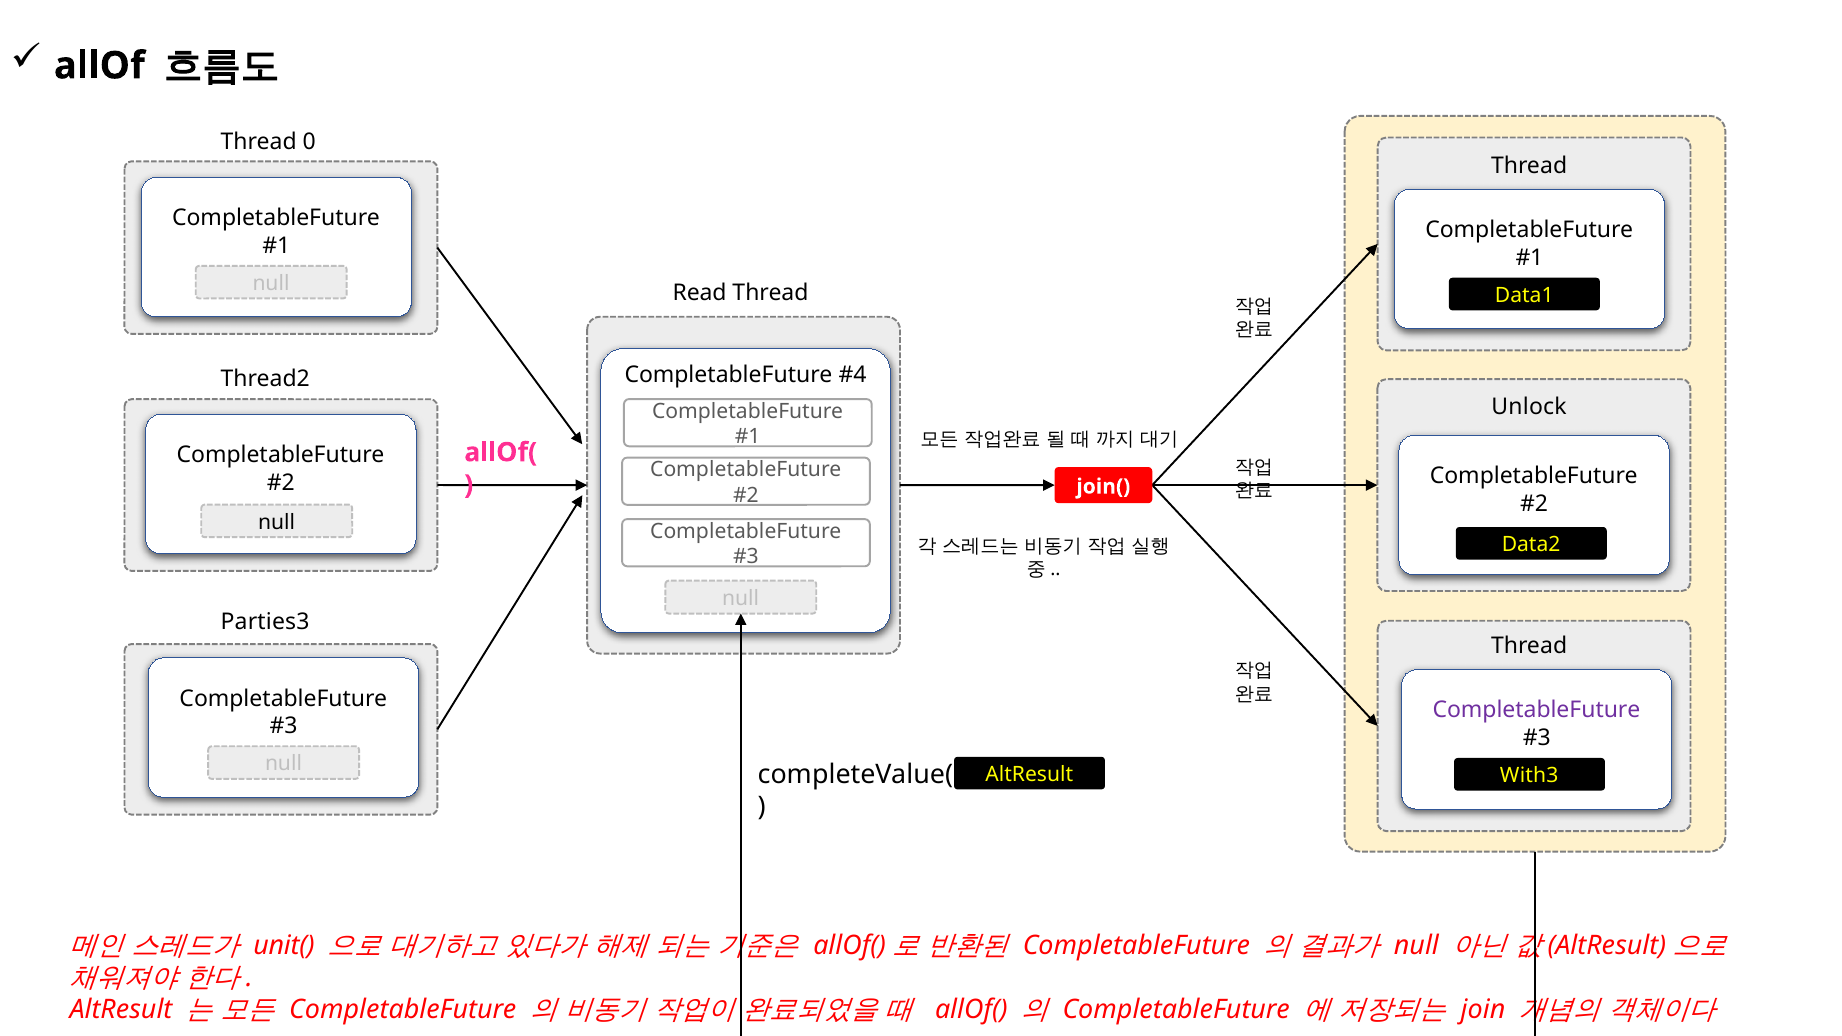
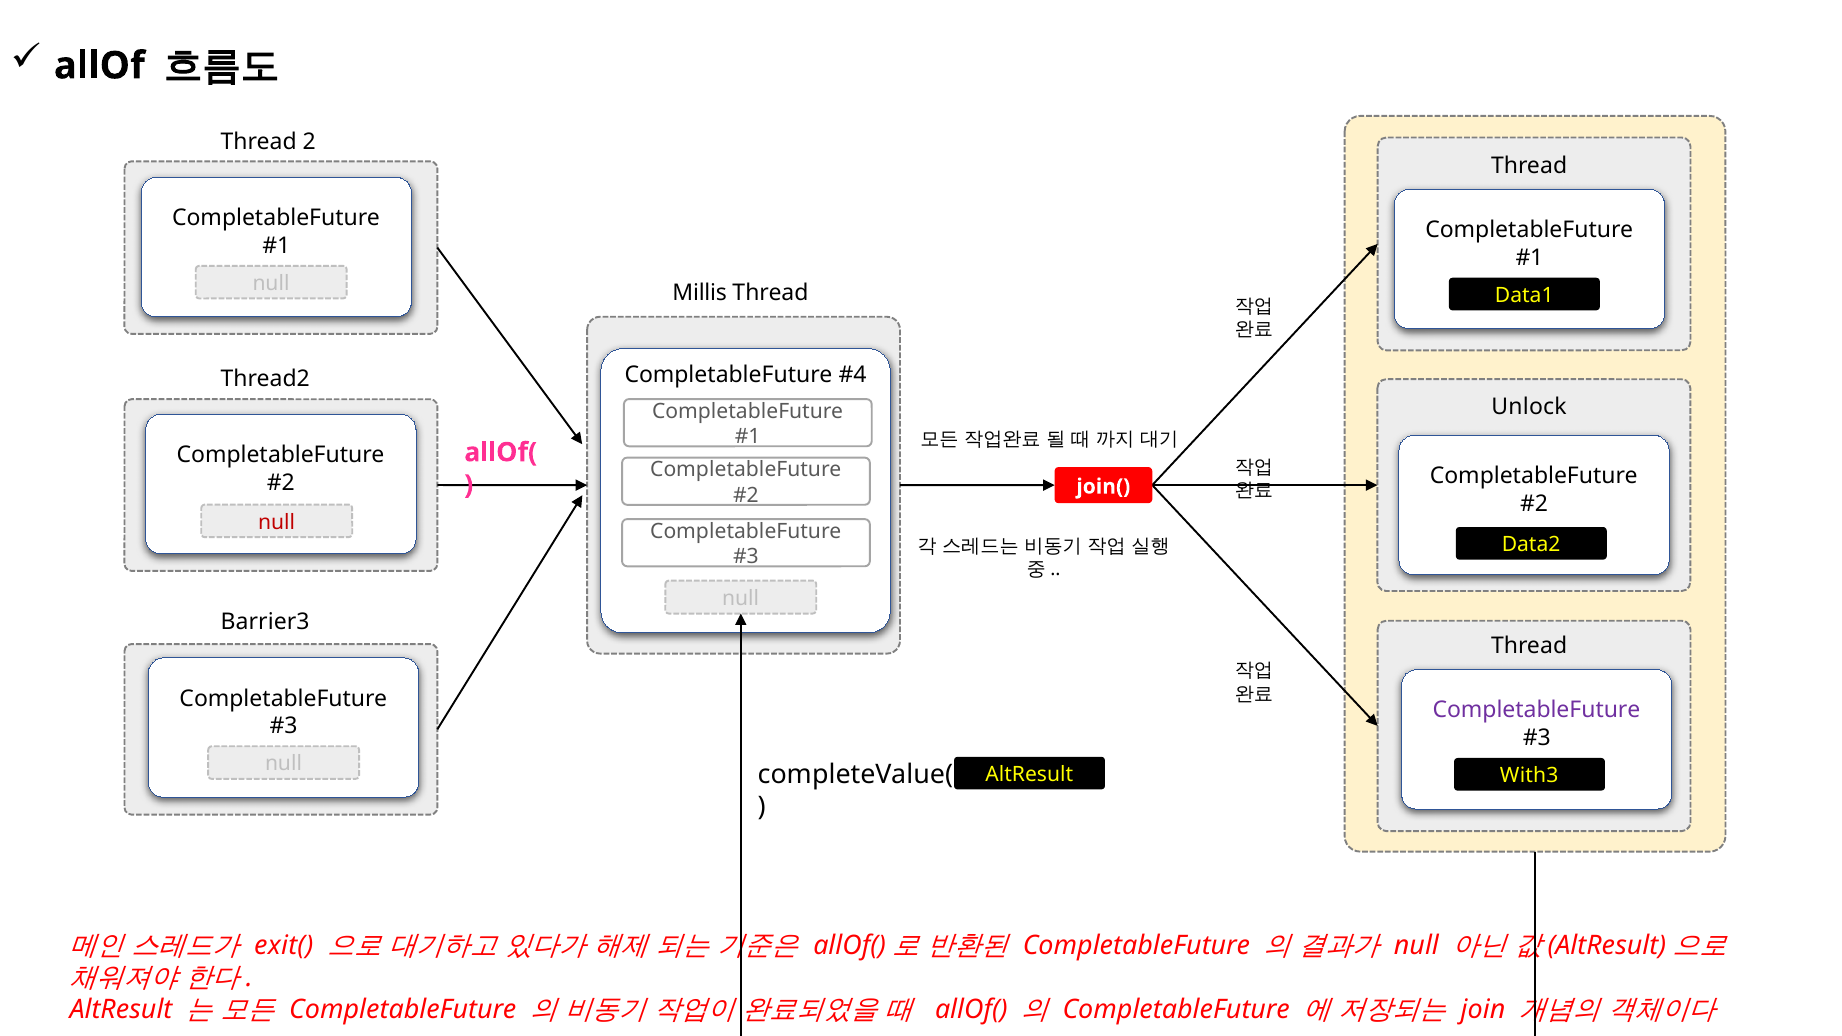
0: 0 -> 2
Read: Read -> Millis
null at (277, 522) colour: black -> red
Parties3: Parties3 -> Barrier3
unit(: unit( -> exit(
